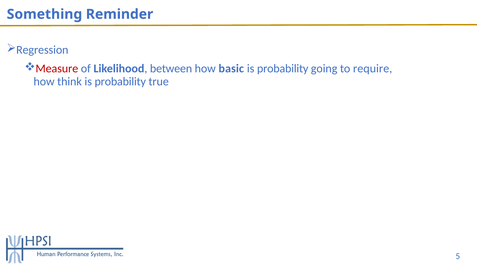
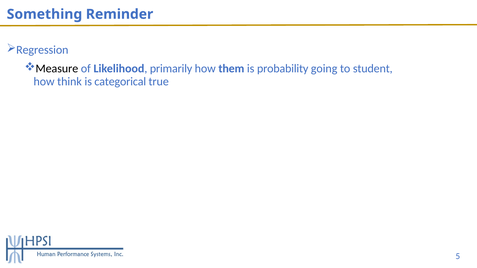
Measure colour: red -> black
between: between -> primarily
basic: basic -> them
require: require -> student
probability at (120, 82): probability -> categorical
